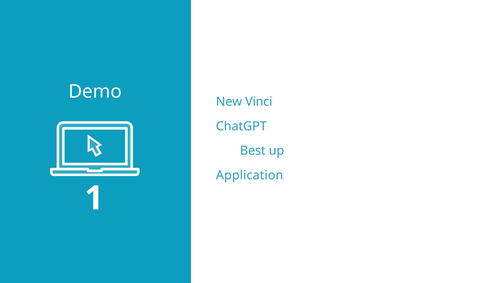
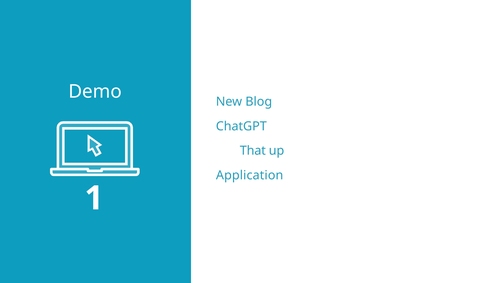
Vinci: Vinci -> Blog
Best: Best -> That
